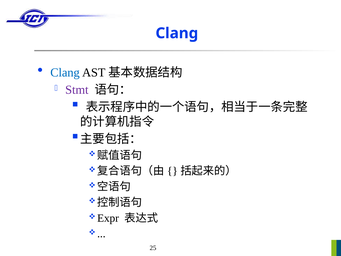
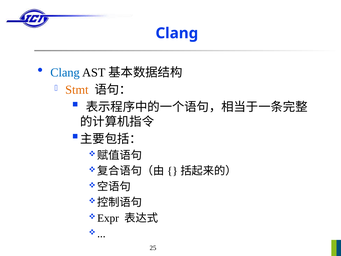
Stmt colour: purple -> orange
